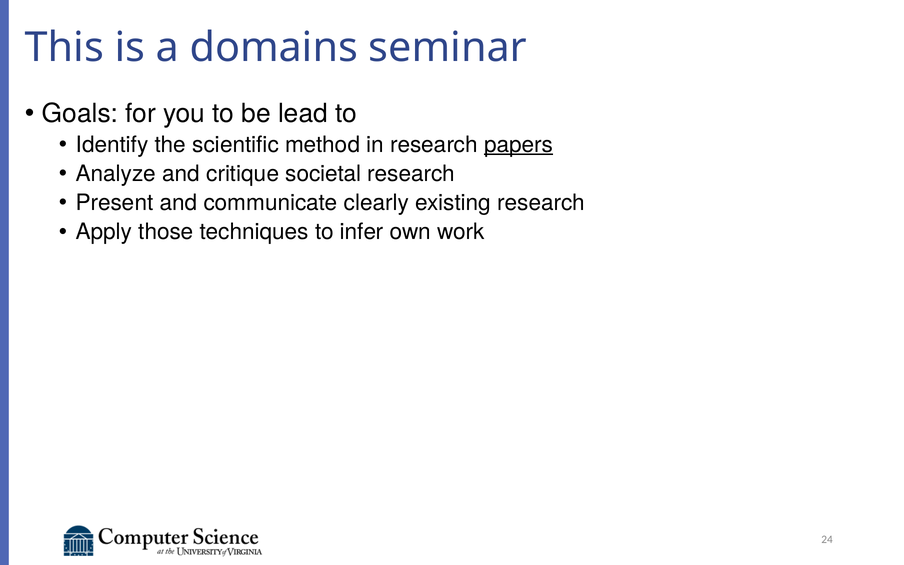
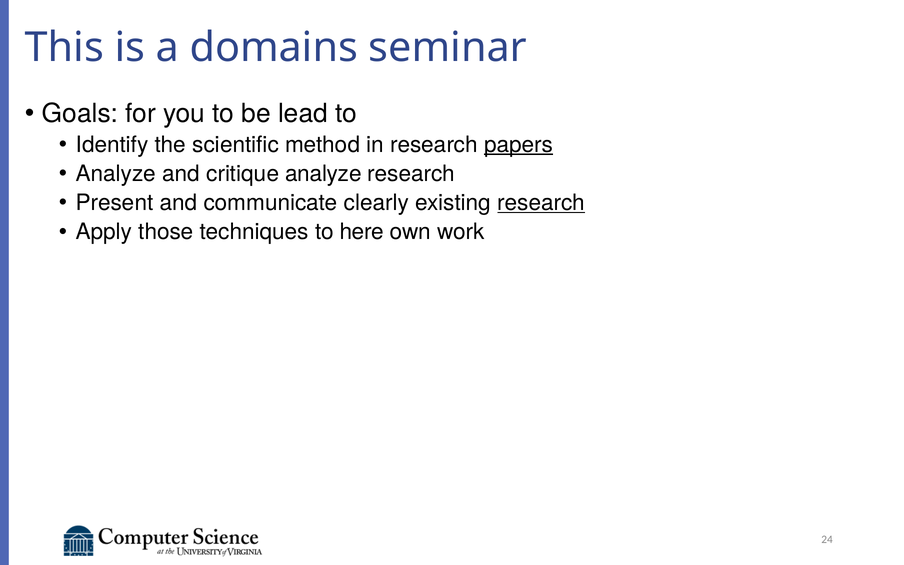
critique societal: societal -> analyze
research at (541, 203) underline: none -> present
infer: infer -> here
